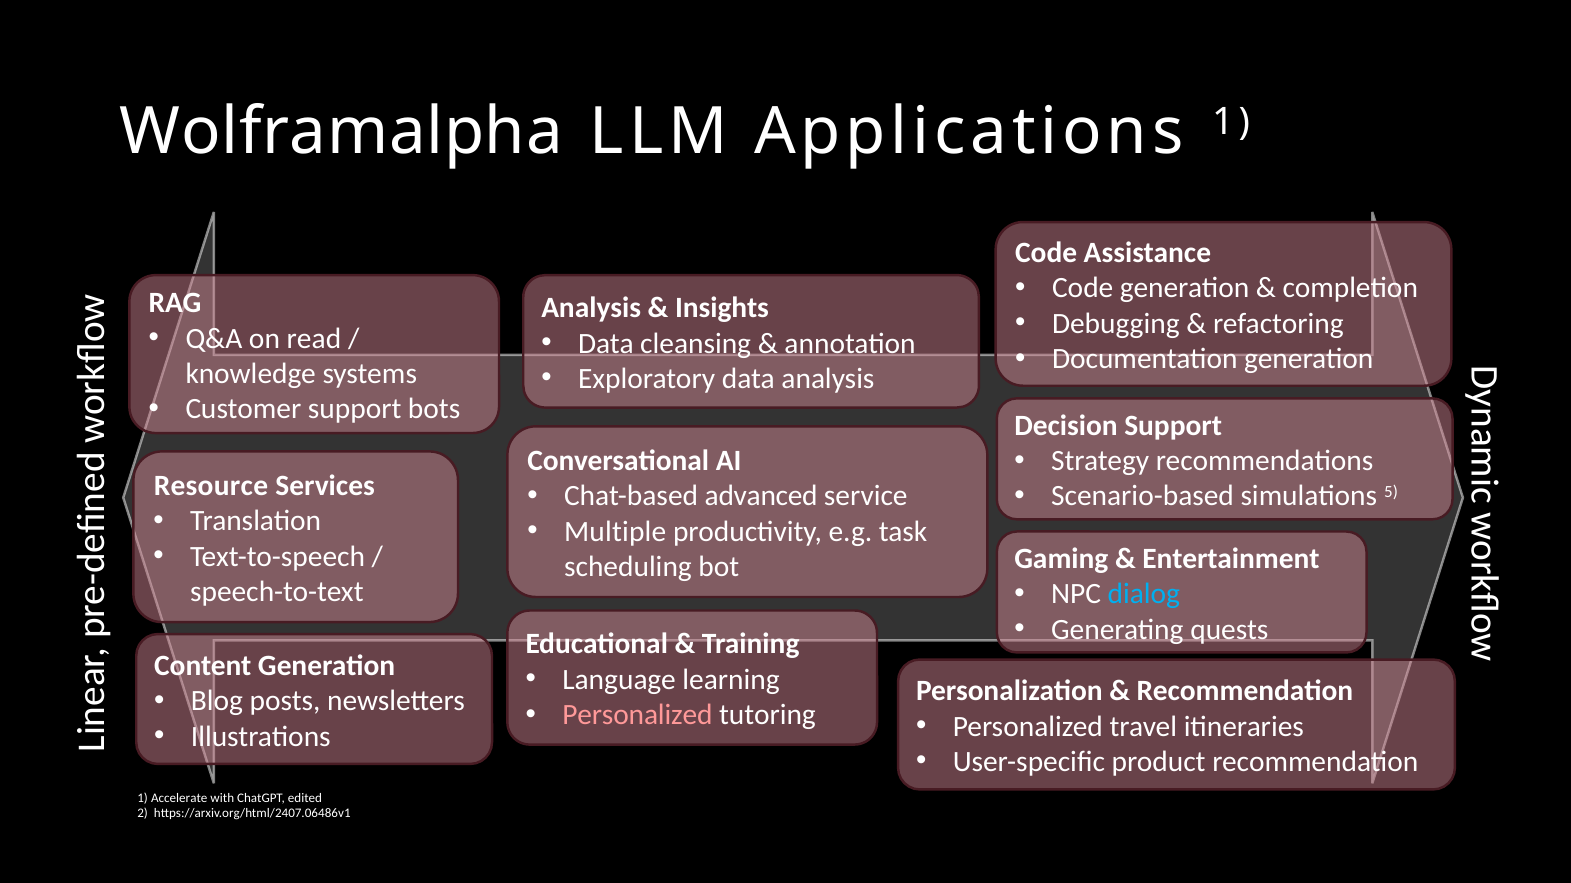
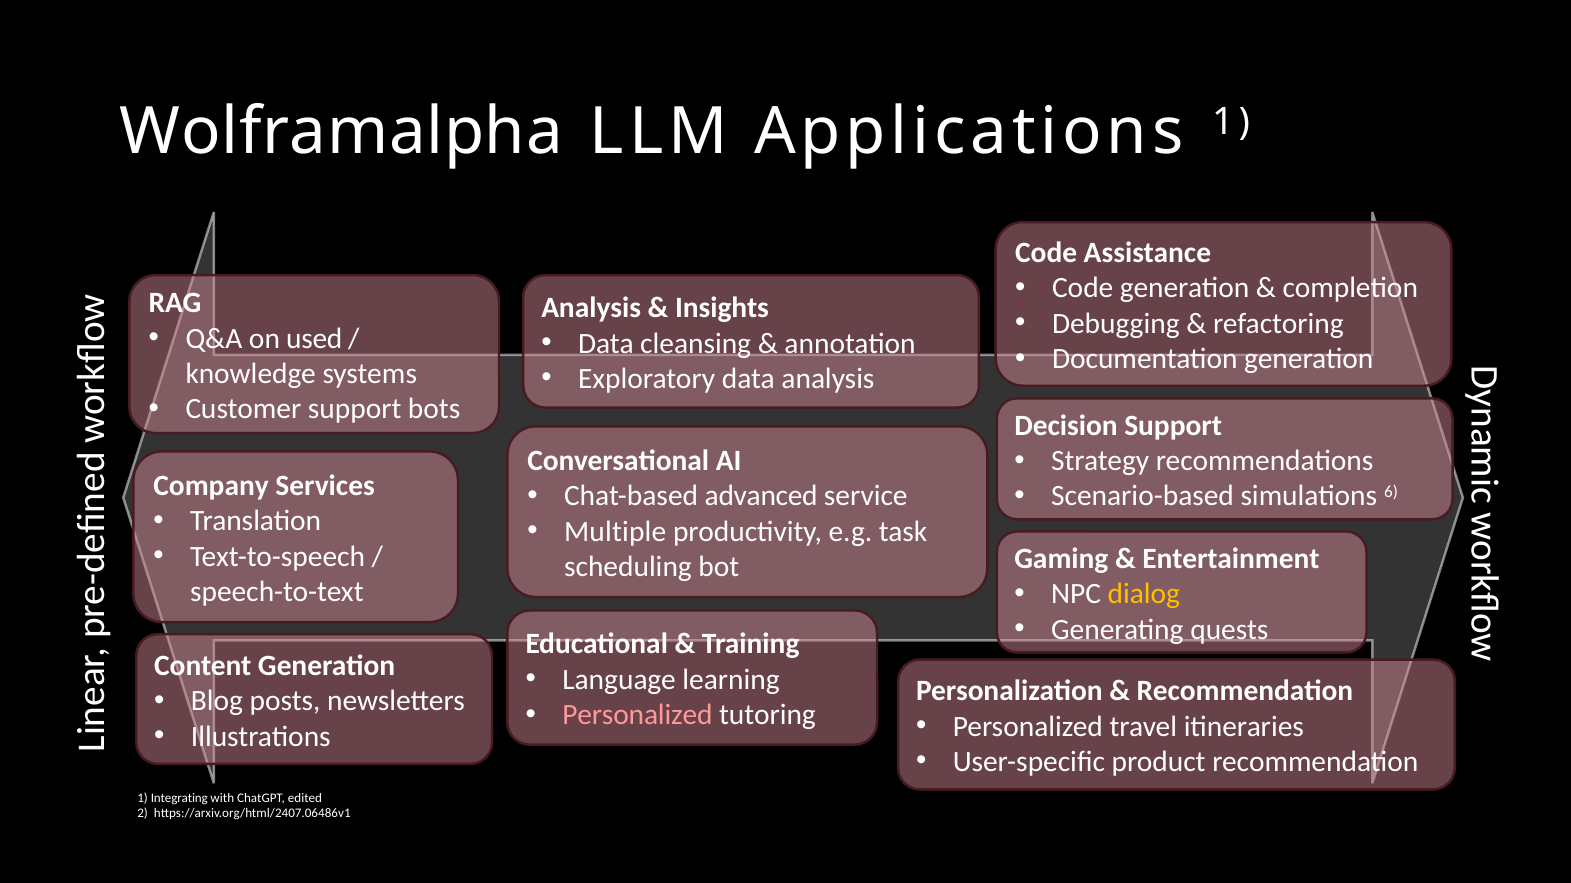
read: read -> used
Resource: Resource -> Company
5: 5 -> 6
dialog colour: light blue -> yellow
Accelerate: Accelerate -> Integrating
